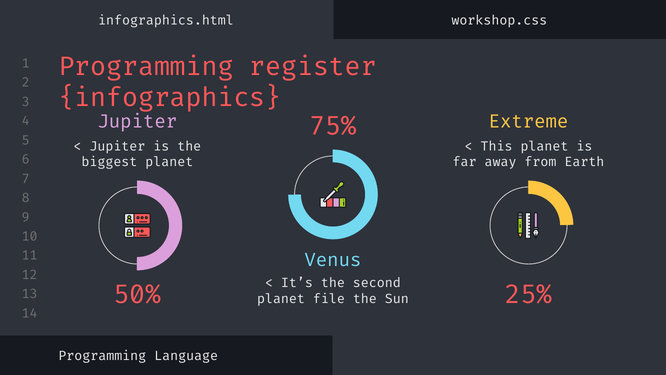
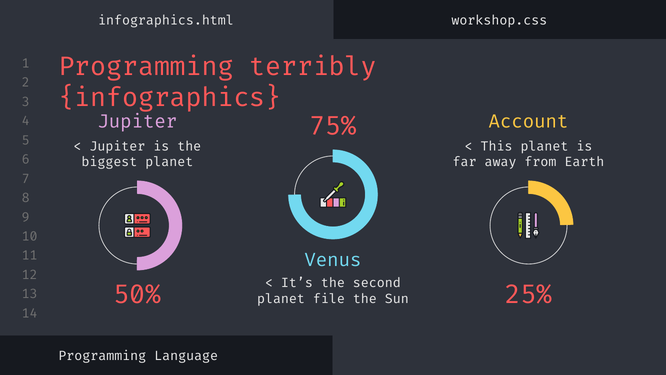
register: register -> terribly
Extreme: Extreme -> Account
